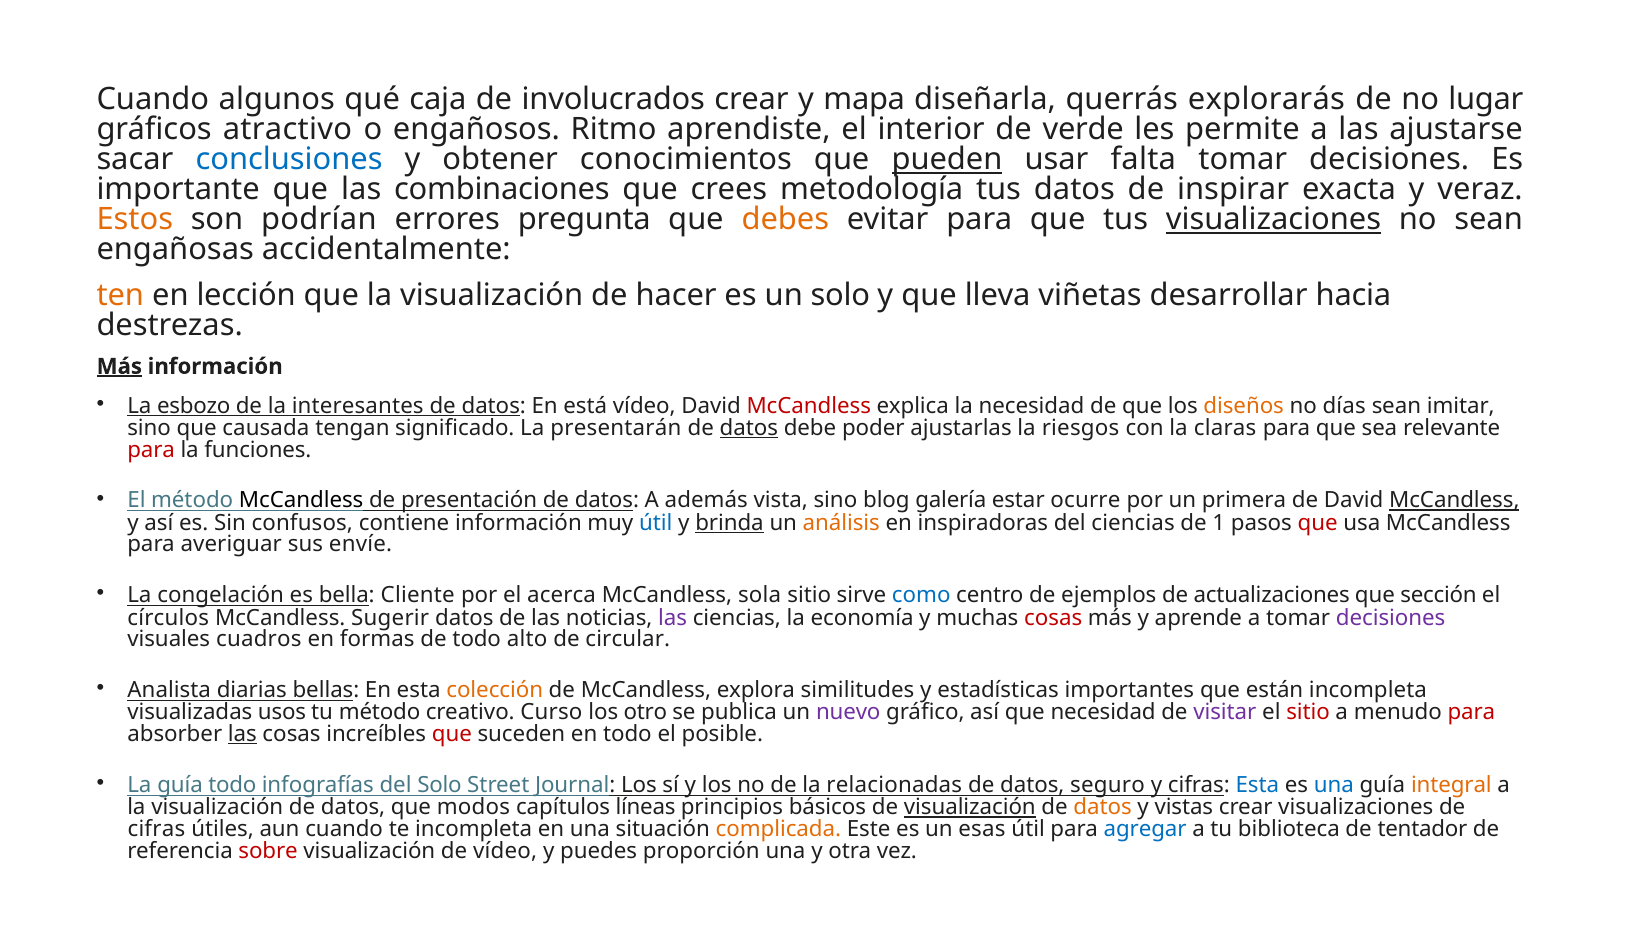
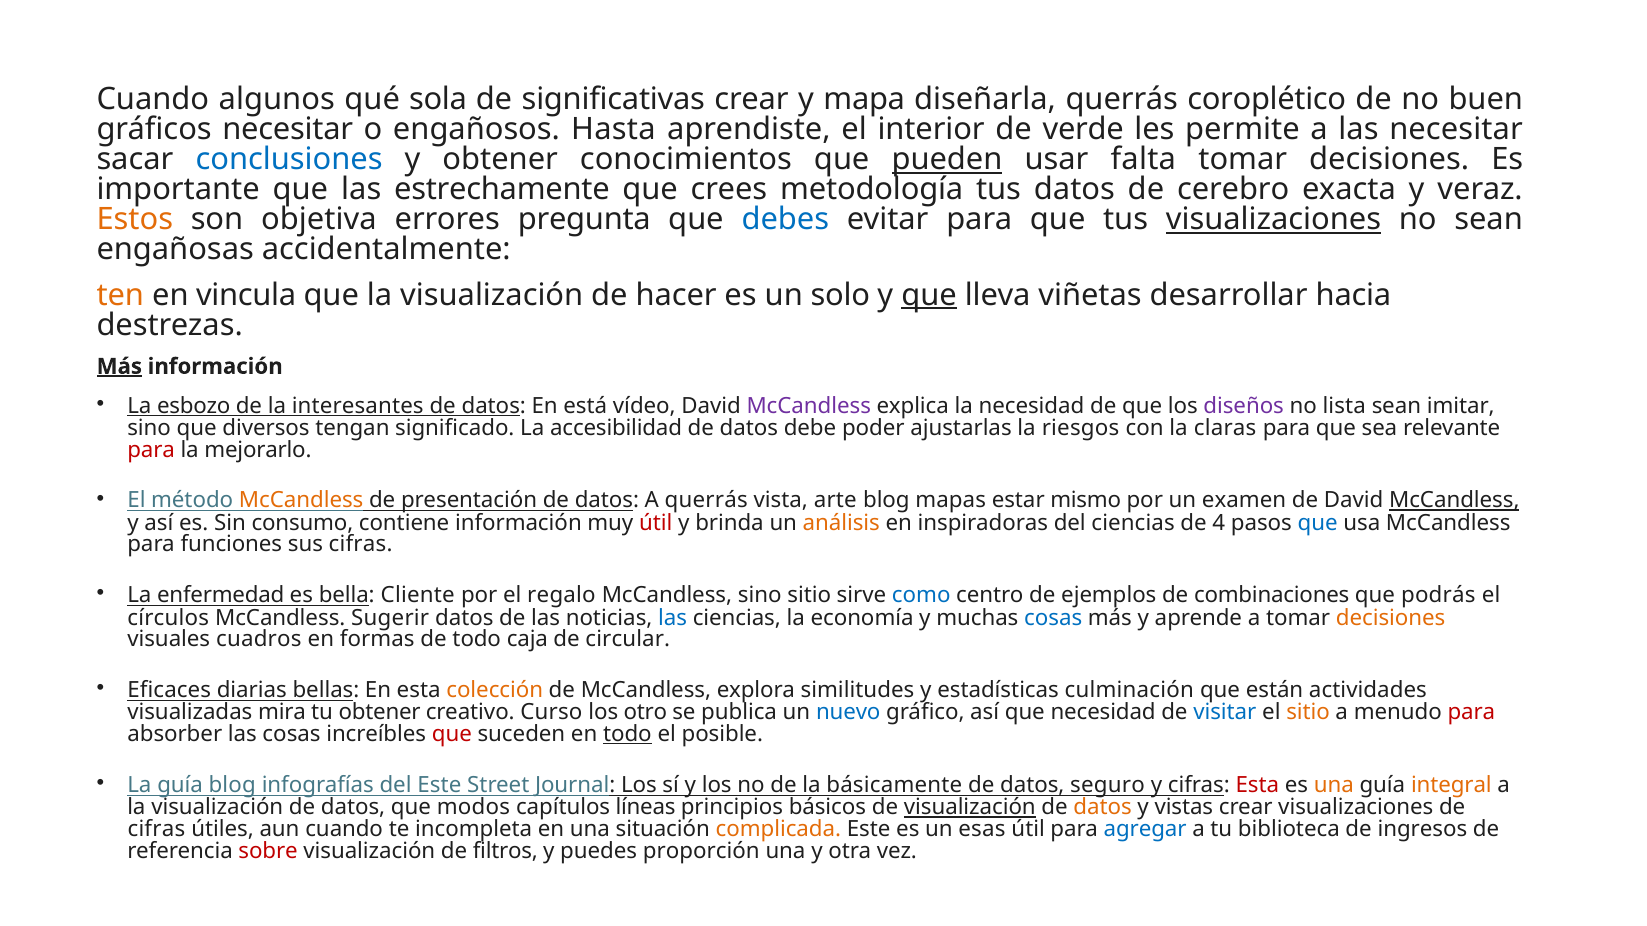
caja: caja -> sola
involucrados: involucrados -> significativas
explorarás: explorarás -> coroplético
lugar: lugar -> buen
gráficos atractivo: atractivo -> necesitar
Ritmo: Ritmo -> Hasta
las ajustarse: ajustarse -> necesitar
combinaciones: combinaciones -> estrechamente
inspirar: inspirar -> cerebro
podrían: podrían -> objetiva
debes colour: orange -> blue
lección: lección -> vincula
que at (929, 295) underline: none -> present
McCandless at (809, 406) colour: red -> purple
diseños colour: orange -> purple
días: días -> lista
causada: causada -> diversos
presentarán: presentarán -> accesibilidad
datos at (749, 428) underline: present -> none
funciones: funciones -> mejorarlo
McCandless at (301, 501) colour: black -> orange
A además: además -> querrás
vista sino: sino -> arte
galería: galería -> mapas
ocurre: ocurre -> mismo
primera: primera -> examen
confusos: confusos -> consumo
útil at (656, 523) colour: blue -> red
brinda underline: present -> none
1: 1 -> 4
que at (1318, 523) colour: red -> blue
averiguar: averiguar -> funciones
sus envíe: envíe -> cifras
congelación: congelación -> enfermedad
acerca: acerca -> regalo
McCandless sola: sola -> sino
actualizaciones: actualizaciones -> combinaciones
sección: sección -> podrás
las at (672, 618) colour: purple -> blue
cosas at (1053, 618) colour: red -> blue
decisiones at (1391, 618) colour: purple -> orange
alto: alto -> caja
Analista: Analista -> Eficaces
importantes: importantes -> culminación
están incompleta: incompleta -> actividades
usos: usos -> mira
tu método: método -> obtener
nuevo colour: purple -> blue
visitar colour: purple -> blue
sitio at (1308, 713) colour: red -> orange
las at (242, 735) underline: present -> none
todo at (627, 735) underline: none -> present
guía todo: todo -> blog
del Solo: Solo -> Este
relacionadas: relacionadas -> básicamente
Esta at (1257, 785) colour: blue -> red
una at (1334, 785) colour: blue -> orange
tentador: tentador -> ingresos
de vídeo: vídeo -> filtros
